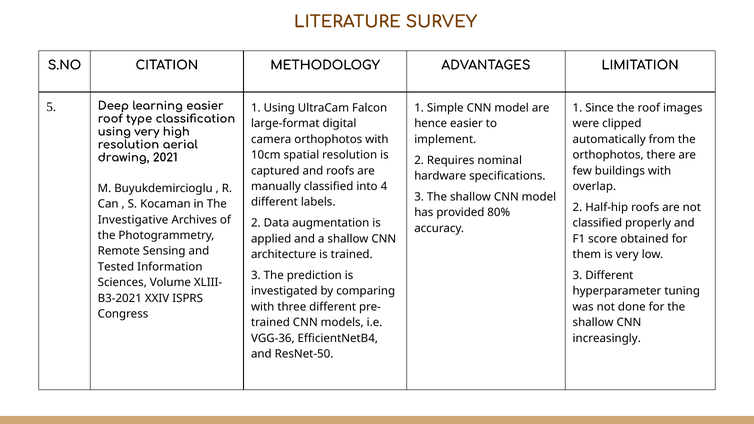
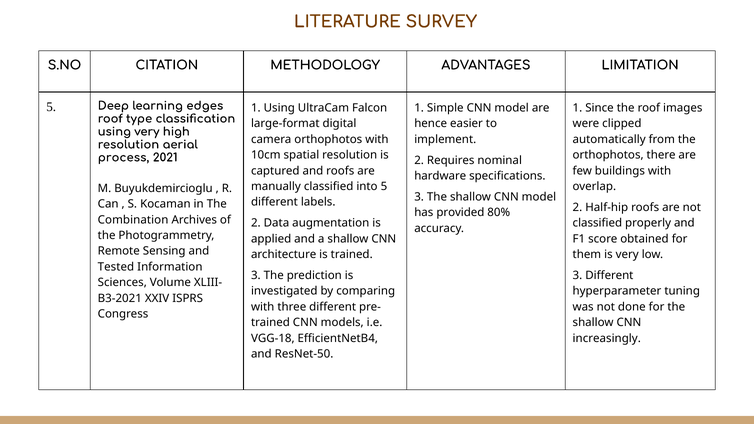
learning easier: easier -> edges
drawing: drawing -> process
into 4: 4 -> 5
Investigative: Investigative -> Combination
VGG-36: VGG-36 -> VGG-18
